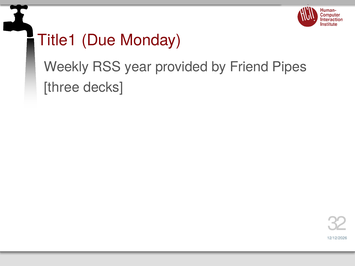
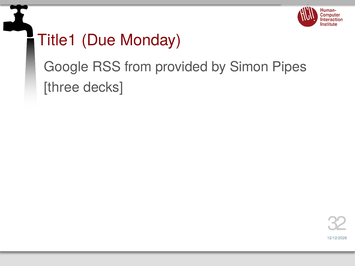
Weekly: Weekly -> Google
year: year -> from
Friend: Friend -> Simon
